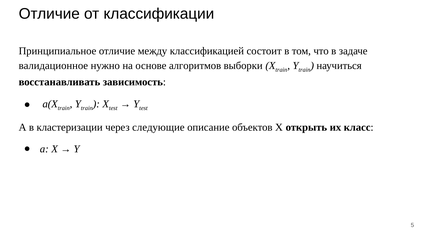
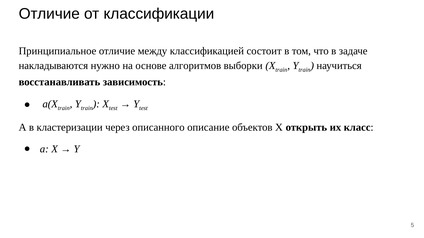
валидационное: валидационное -> накладываются
следующие: следующие -> описанного
